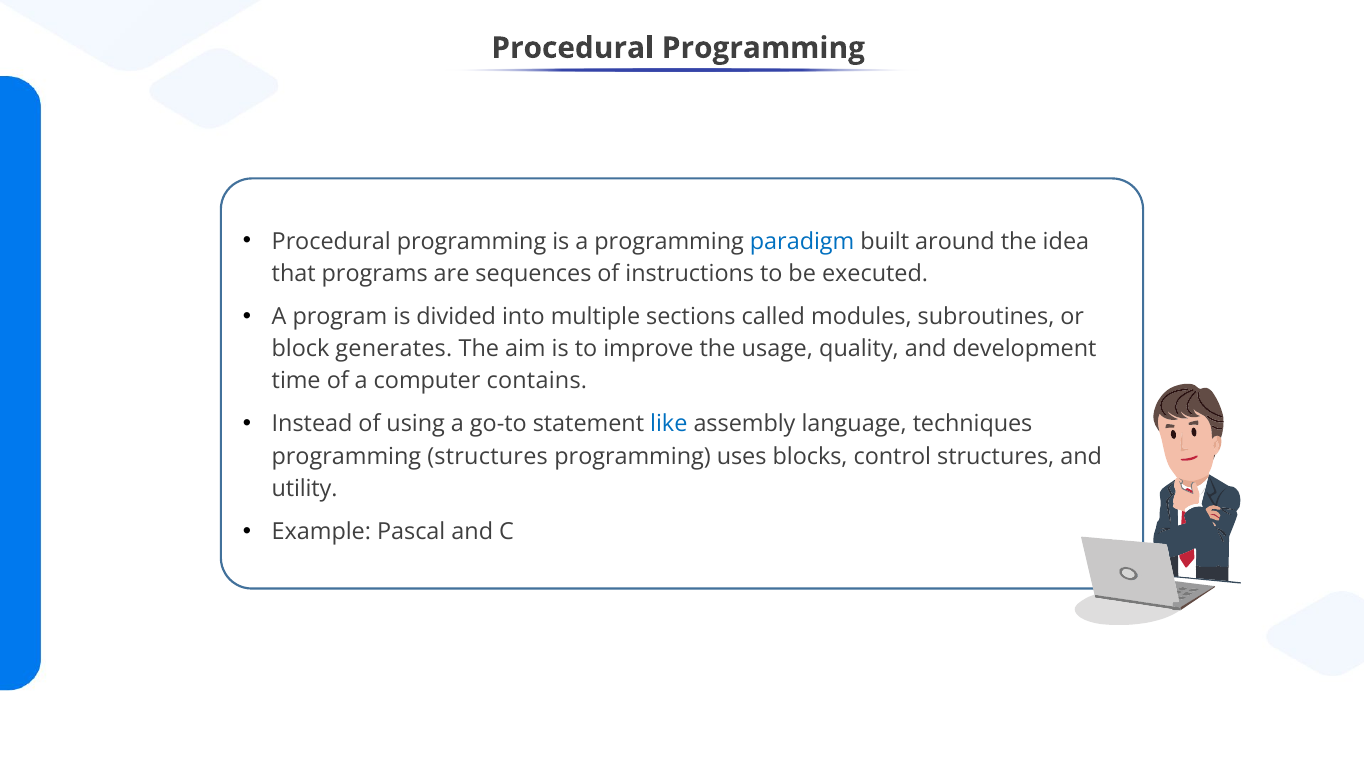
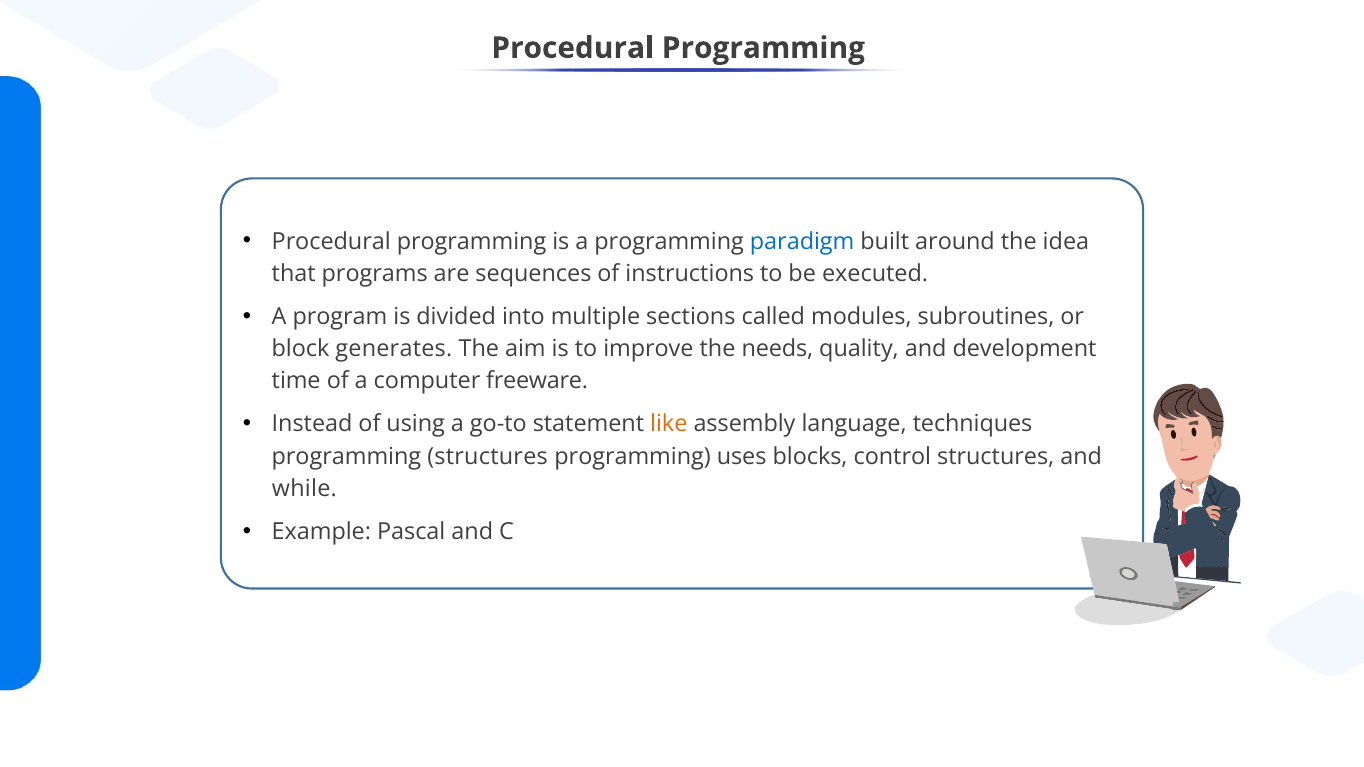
usage: usage -> needs
contains: contains -> freeware
like colour: blue -> orange
utility: utility -> while
